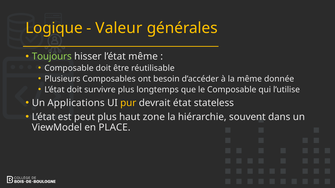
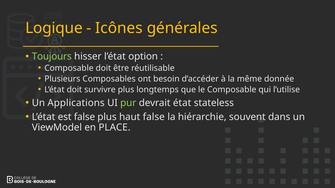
Valeur: Valeur -> Icônes
l’état même: même -> option
pur colour: yellow -> light green
est peut: peut -> false
haut zone: zone -> false
